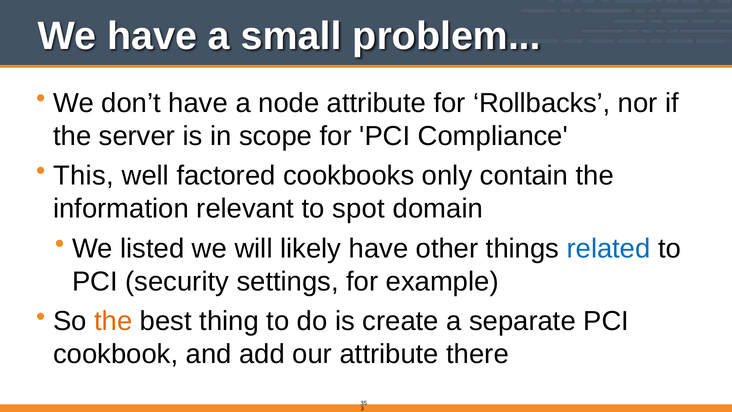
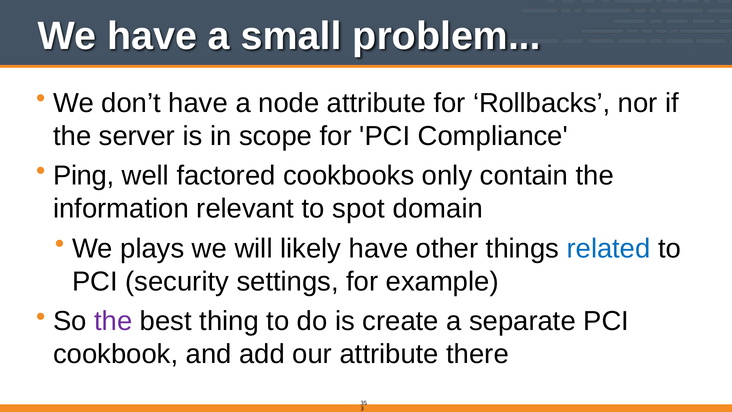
This: This -> Ping
listed: listed -> plays
the at (113, 321) colour: orange -> purple
